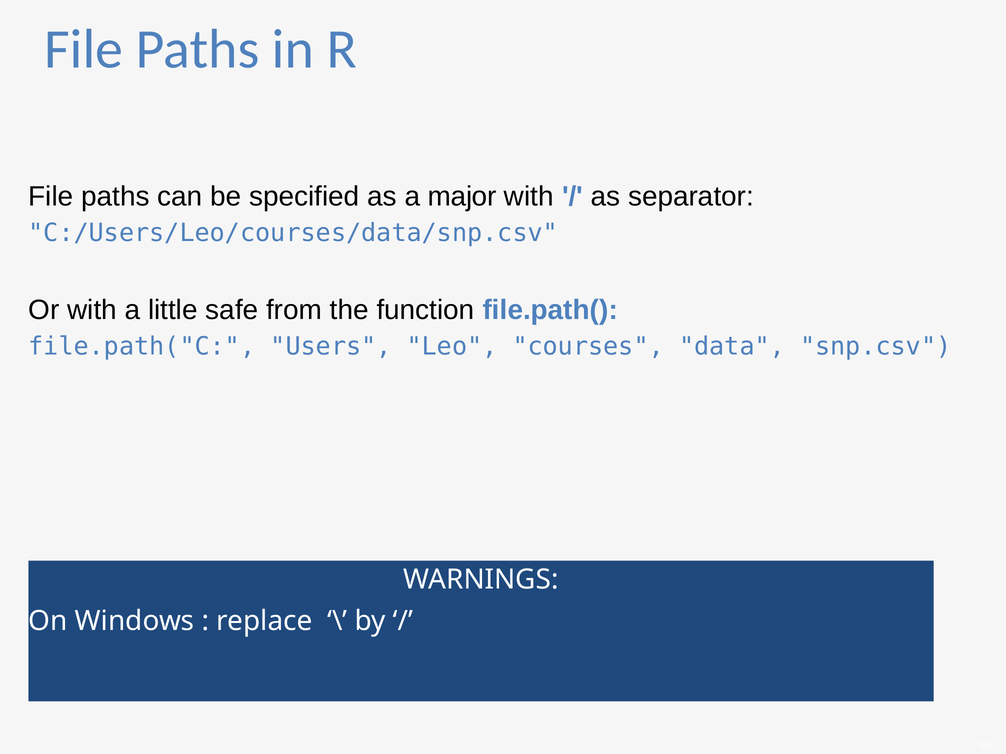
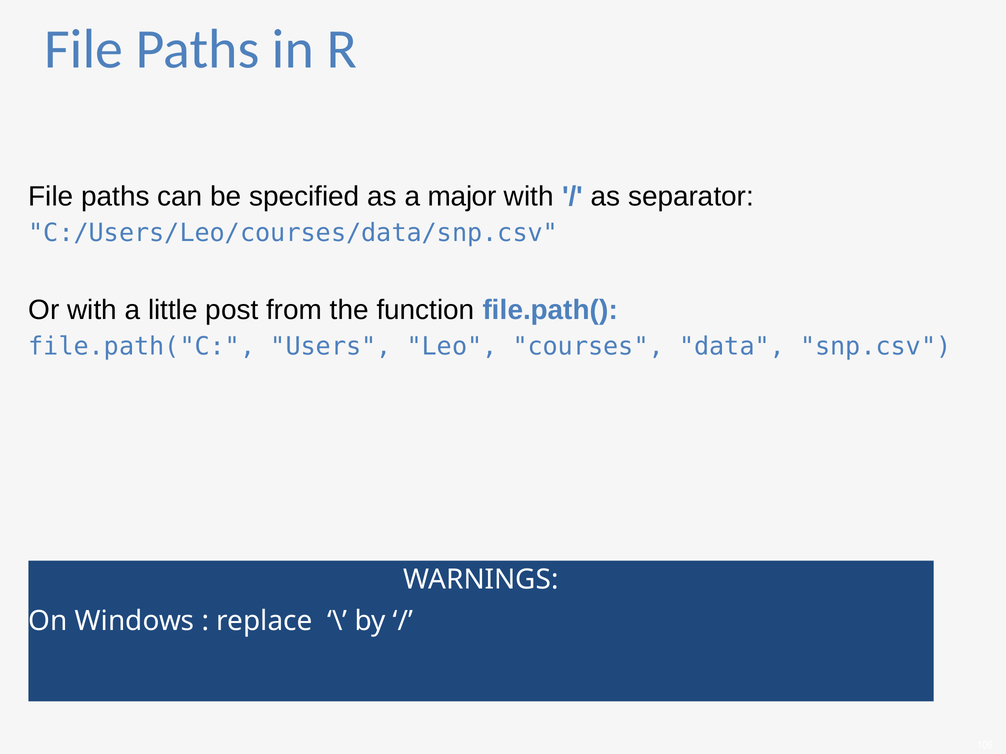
safe: safe -> post
